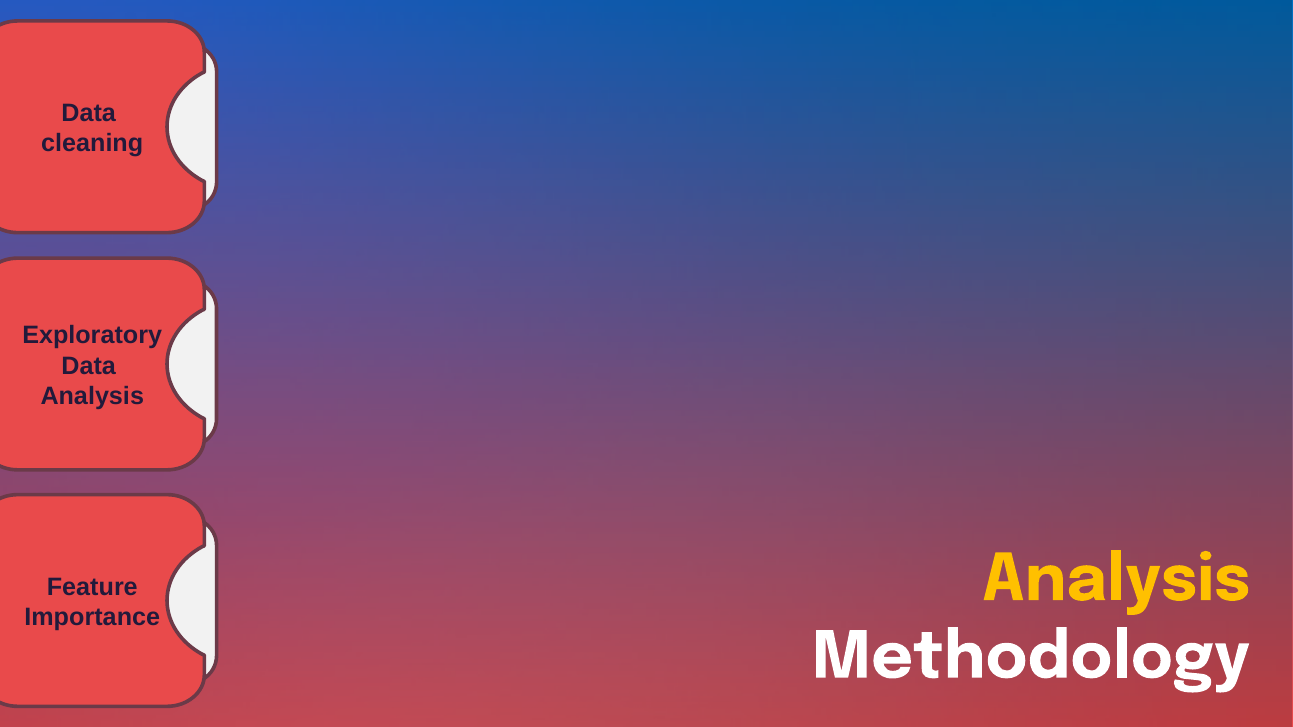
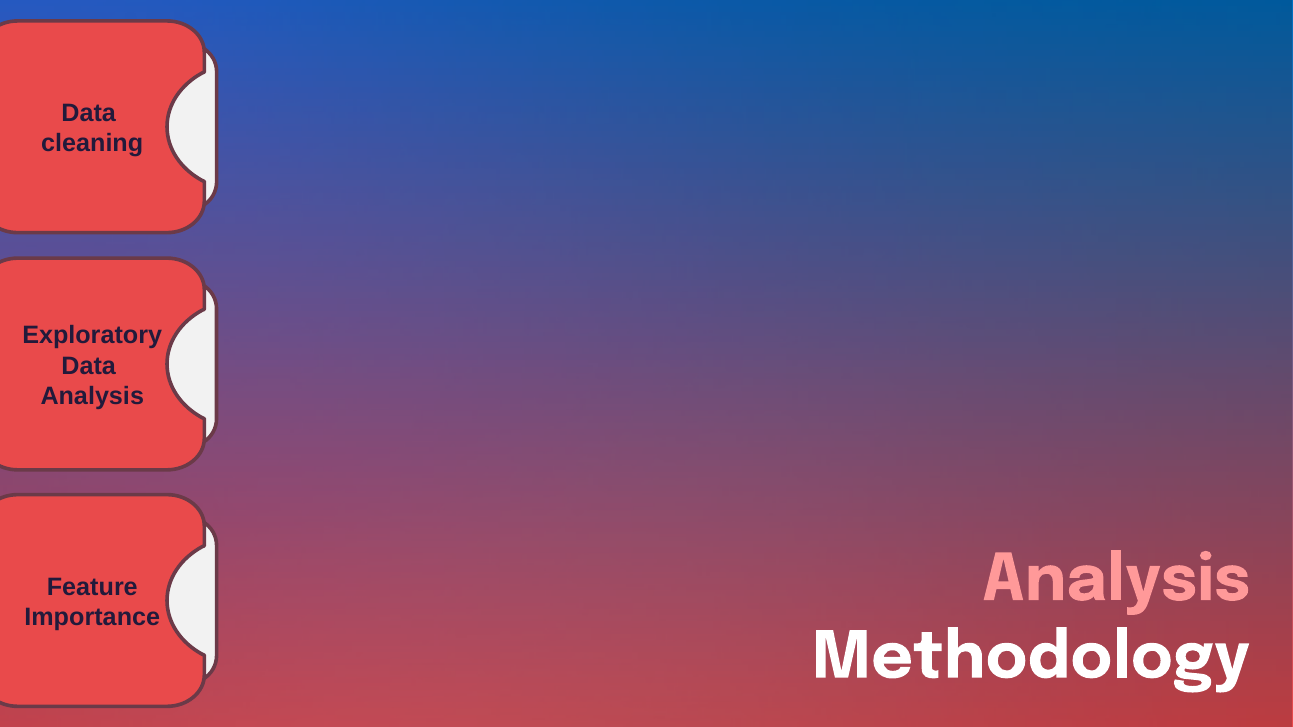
Analysis at (1116, 579) colour: yellow -> pink
